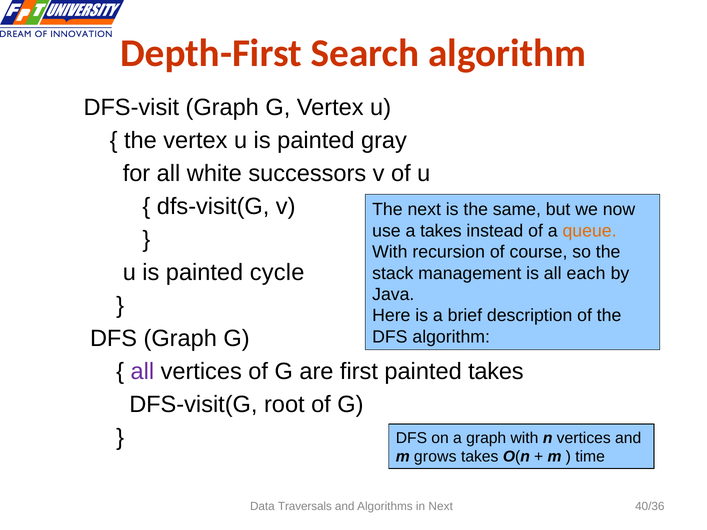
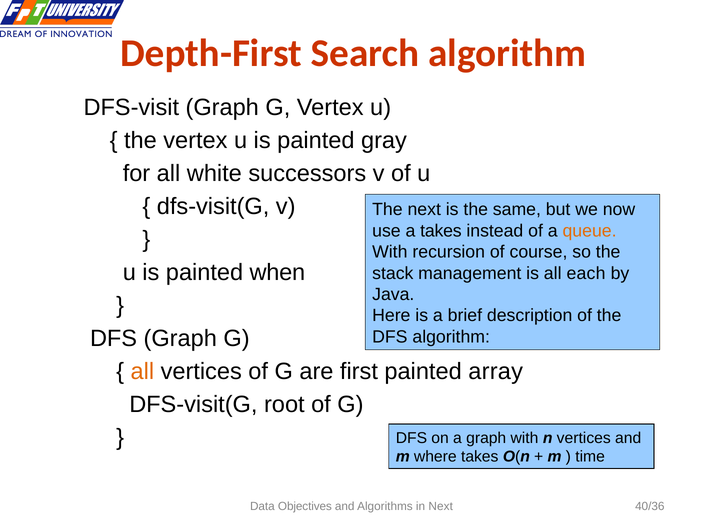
cycle: cycle -> when
all at (142, 371) colour: purple -> orange
painted takes: takes -> array
grows: grows -> where
Traversals: Traversals -> Objectives
